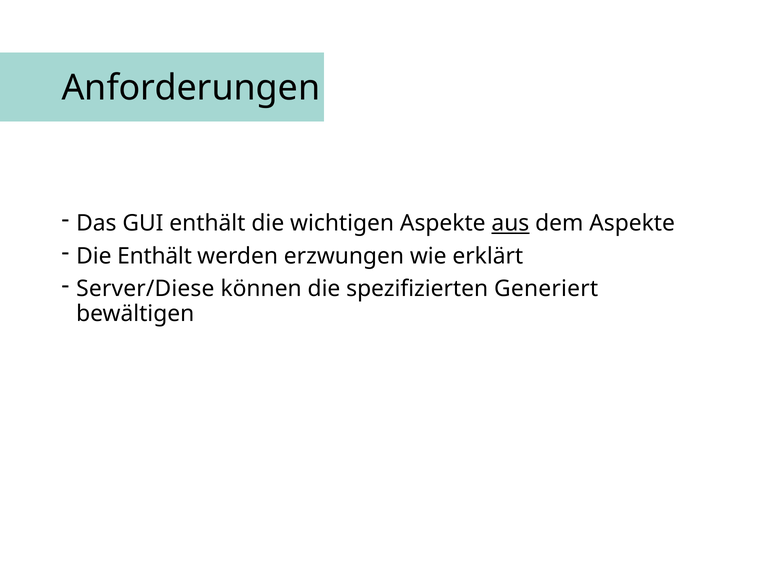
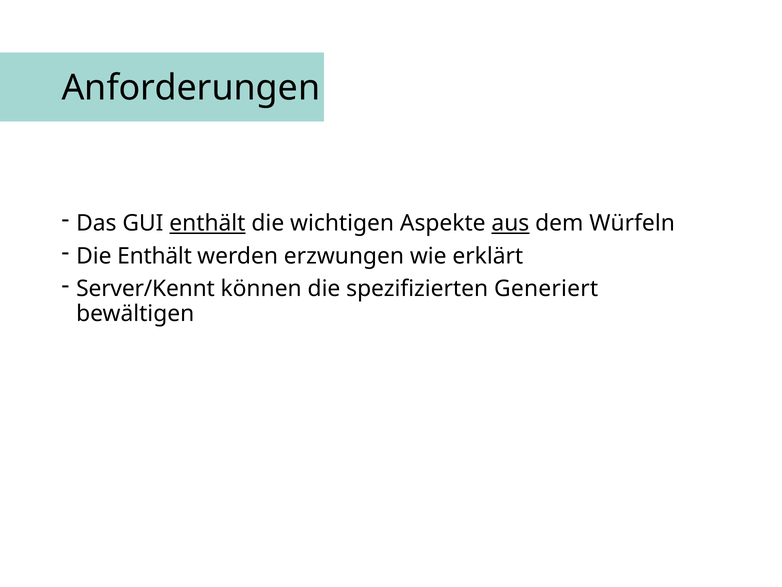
enthält at (207, 223) underline: none -> present
dem Aspekte: Aspekte -> Würfeln
Server/Diese: Server/Diese -> Server/Kennt
